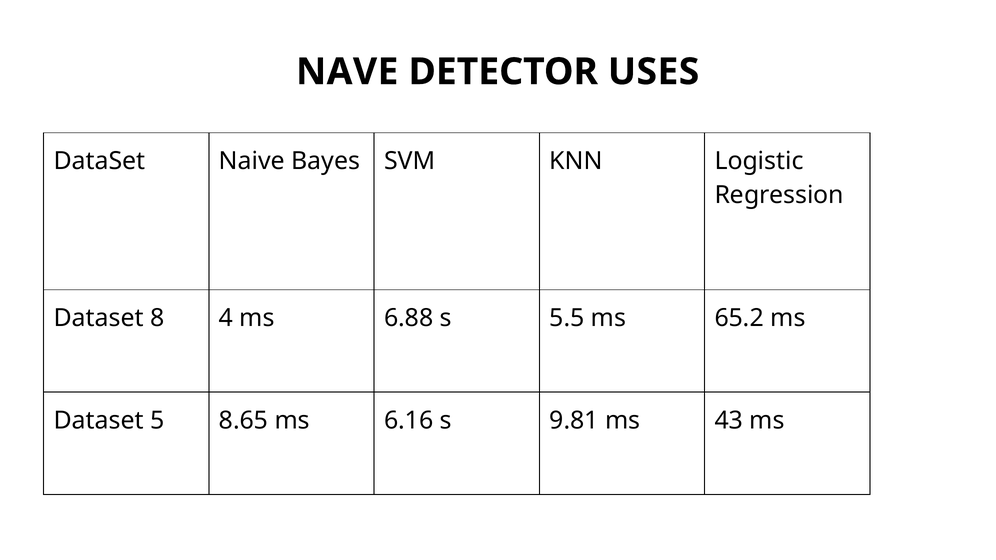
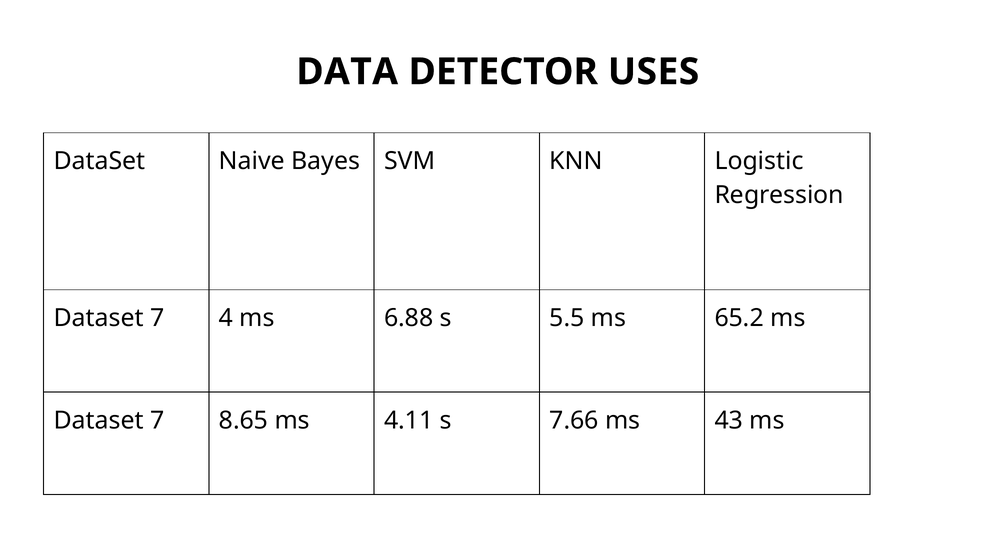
NAVE: NAVE -> DATA
8 at (157, 318): 8 -> 7
5 at (157, 421): 5 -> 7
6.16: 6.16 -> 4.11
9.81: 9.81 -> 7.66
